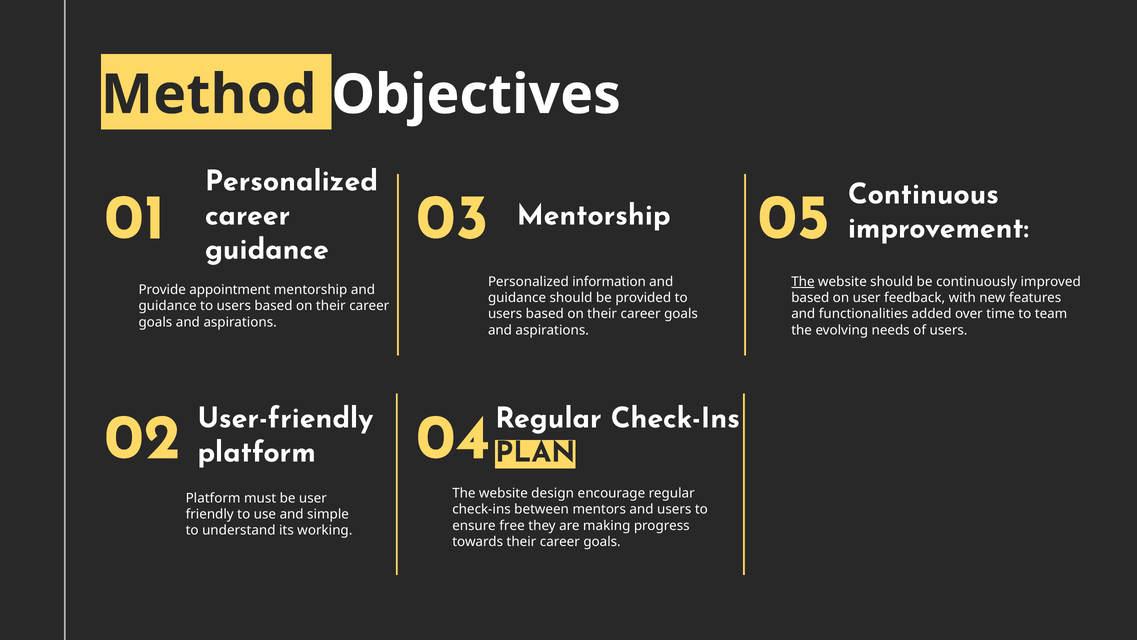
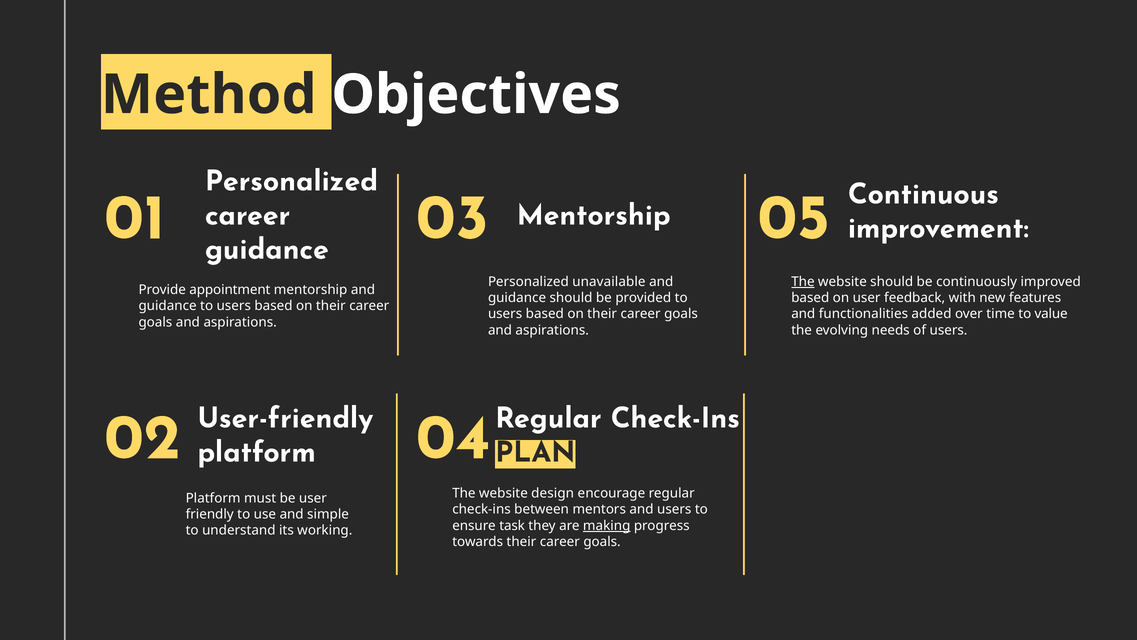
information: information -> unavailable
team: team -> value
free: free -> task
making underline: none -> present
